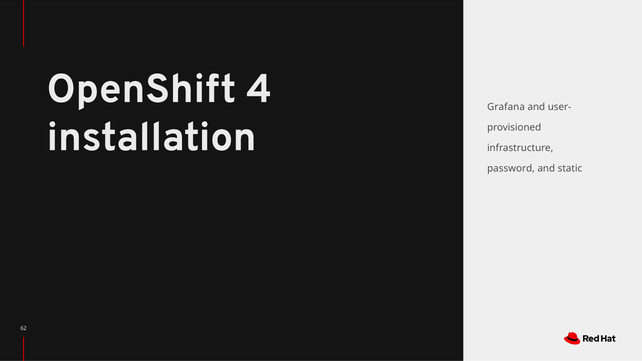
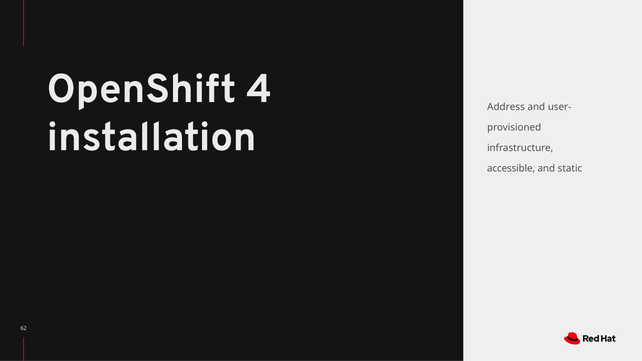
Grafana: Grafana -> Address
password: password -> accessible
